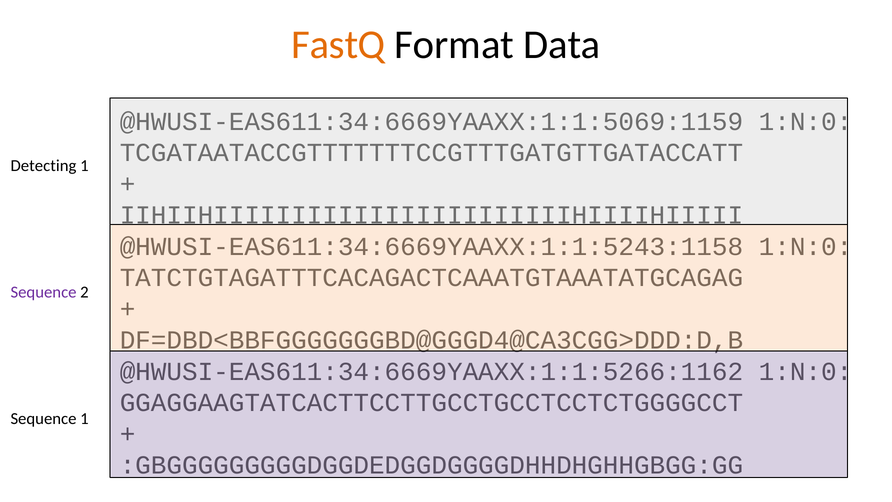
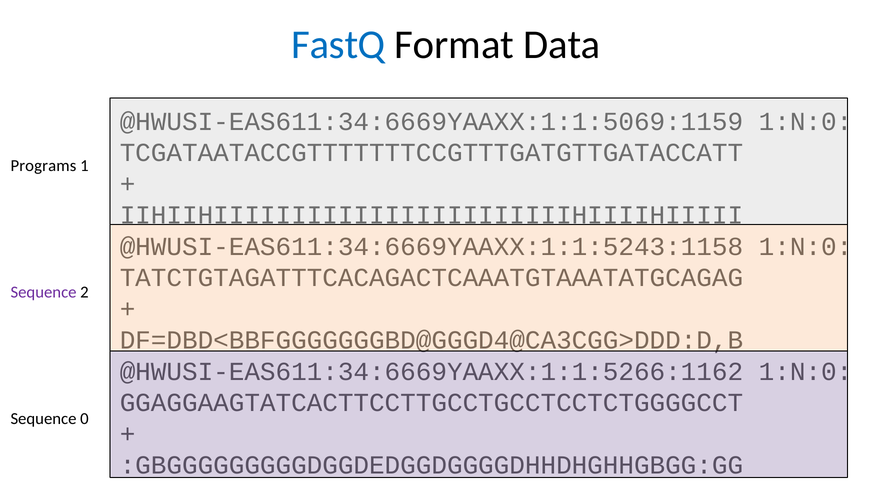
FastQ colour: orange -> blue
Detecting: Detecting -> Programs
Sequence 1: 1 -> 0
